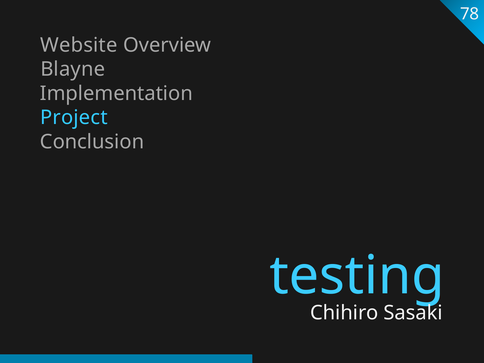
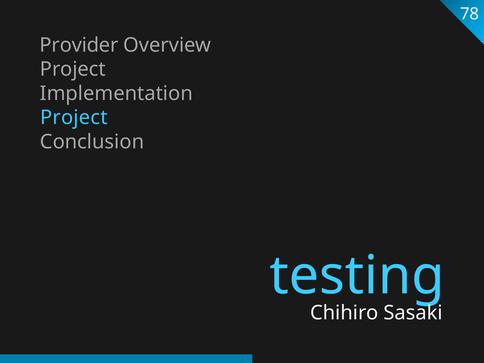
Website: Website -> Provider
Blayne at (73, 69): Blayne -> Project
